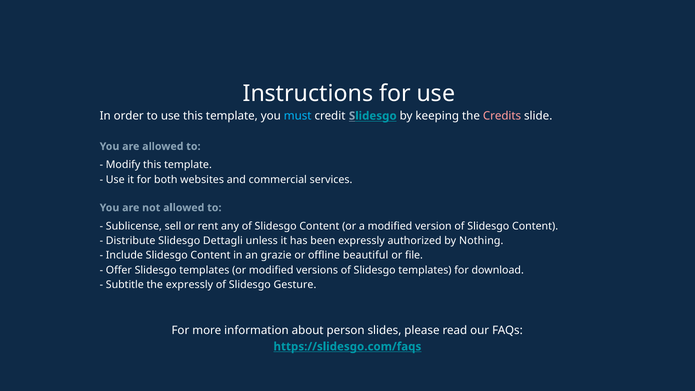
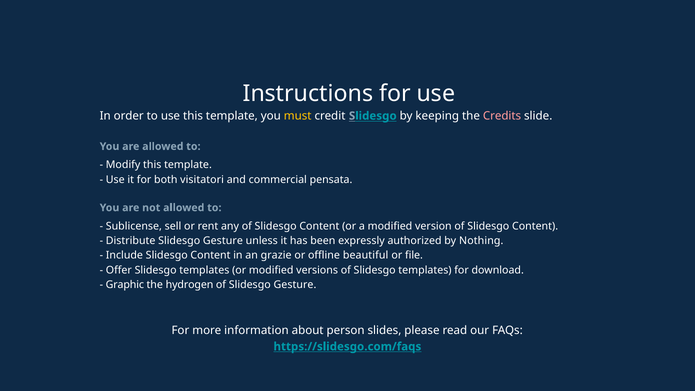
must colour: light blue -> yellow
websites: websites -> visitatori
services: services -> pensata
Distribute Slidesgo Dettagli: Dettagli -> Gesture
Subtitle: Subtitle -> Graphic
the expressly: expressly -> hydrogen
